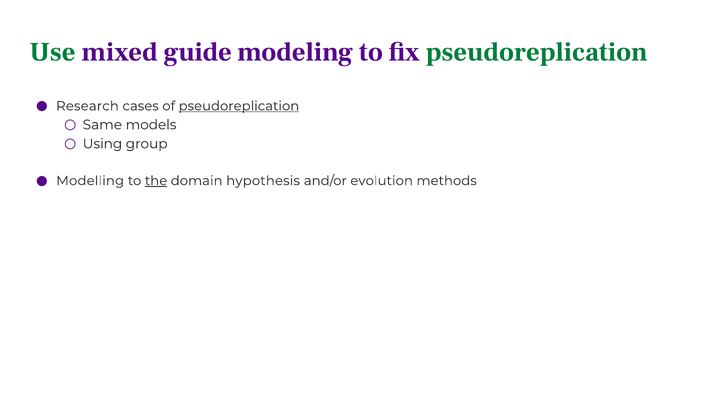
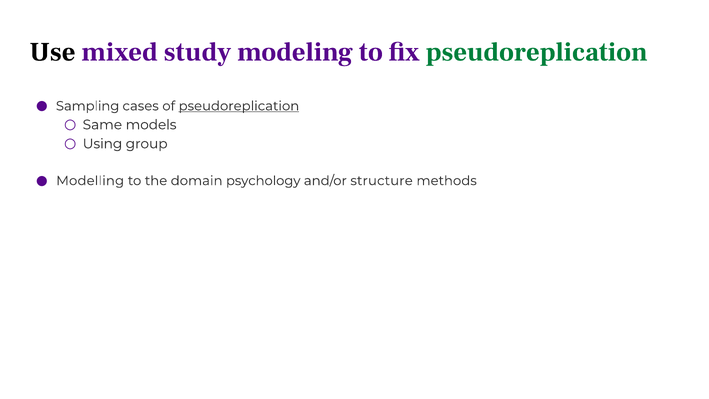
Use colour: green -> black
guide: guide -> study
Research: Research -> Sampling
the underline: present -> none
hypothesis: hypothesis -> psychology
evolution: evolution -> structure
